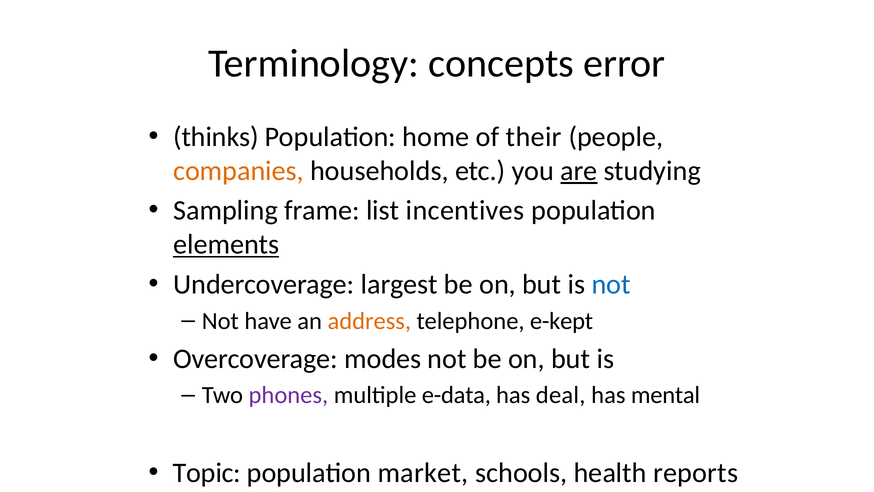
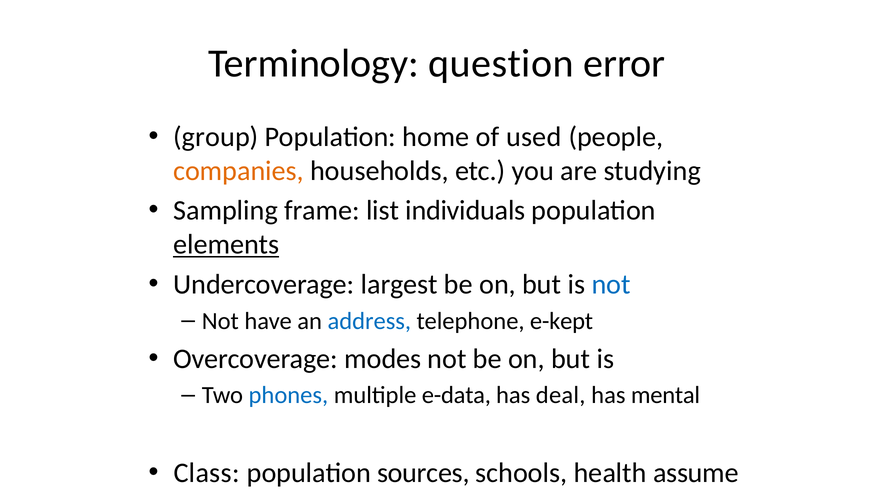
concepts: concepts -> question
thinks: thinks -> group
their: their -> used
are underline: present -> none
incentives: incentives -> individuals
address colour: orange -> blue
phones colour: purple -> blue
Topic: Topic -> Class
market: market -> sources
reports: reports -> assume
